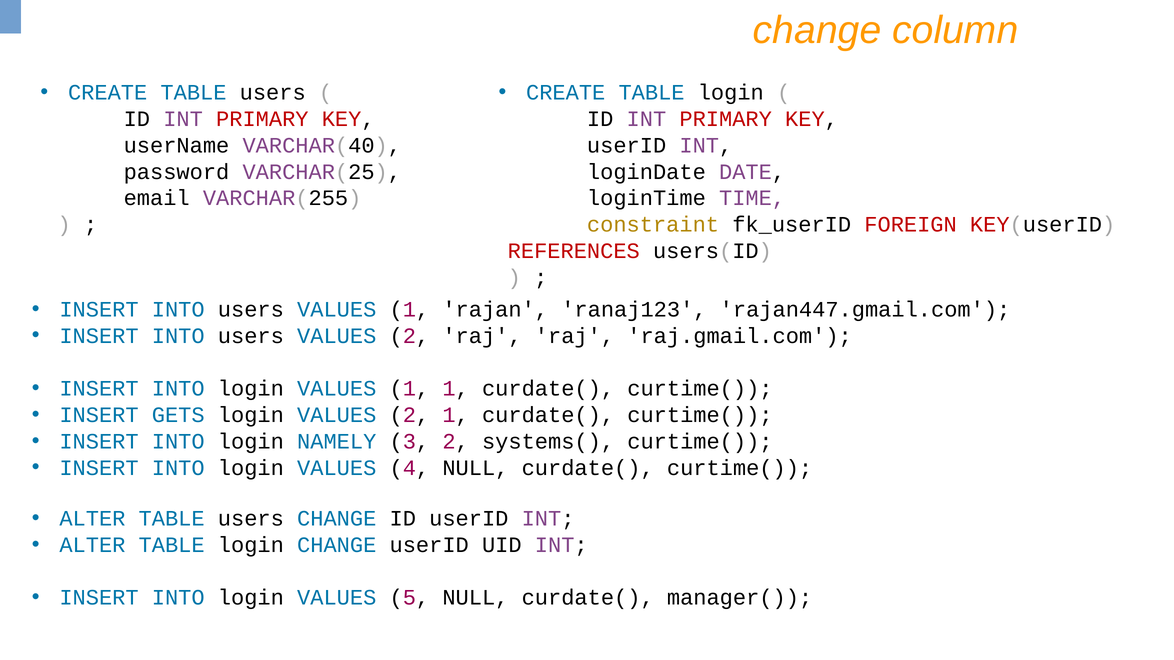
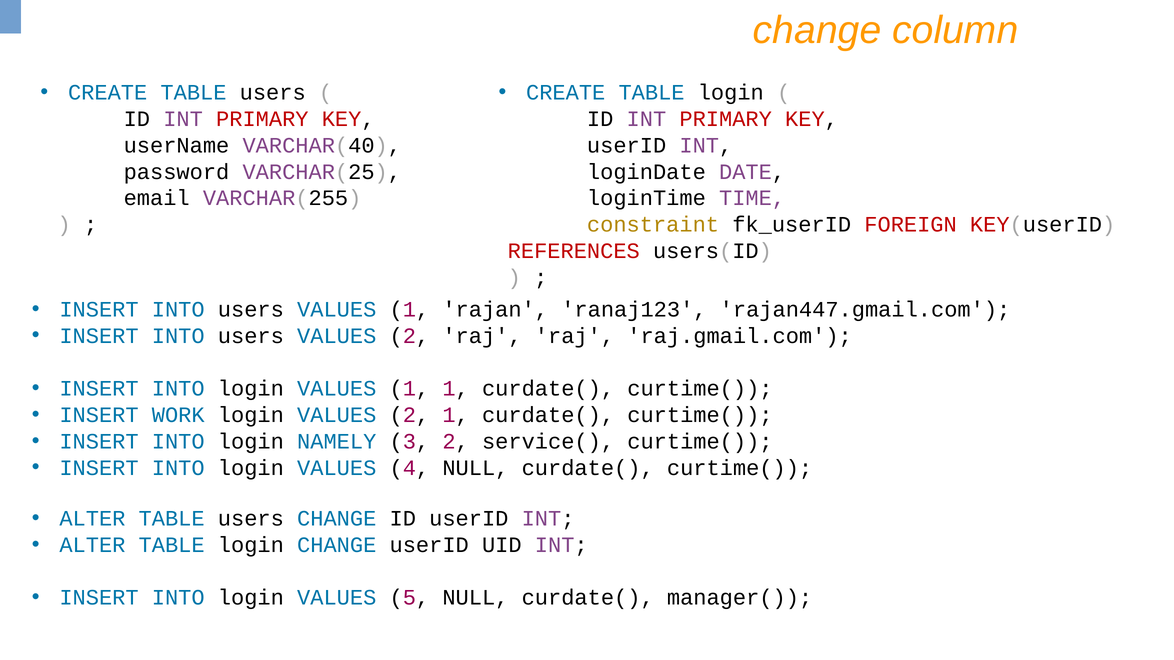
GETS: GETS -> WORK
systems(: systems( -> service(
